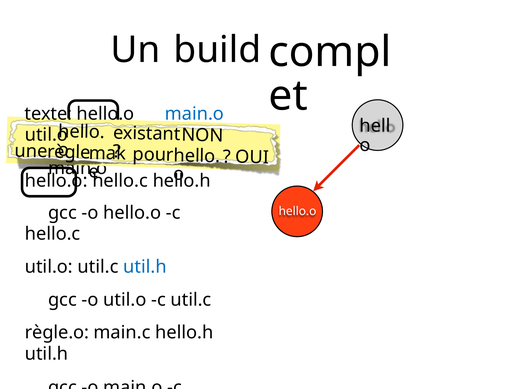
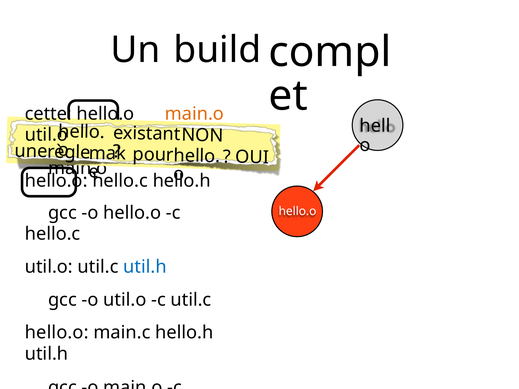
texte: texte -> cette
main.o at (194, 114) colour: blue -> orange
règle.o at (57, 333): règle.o -> hello.o
